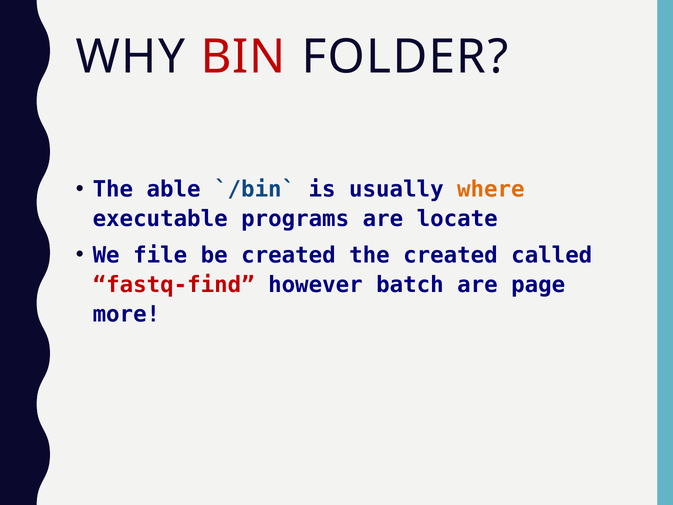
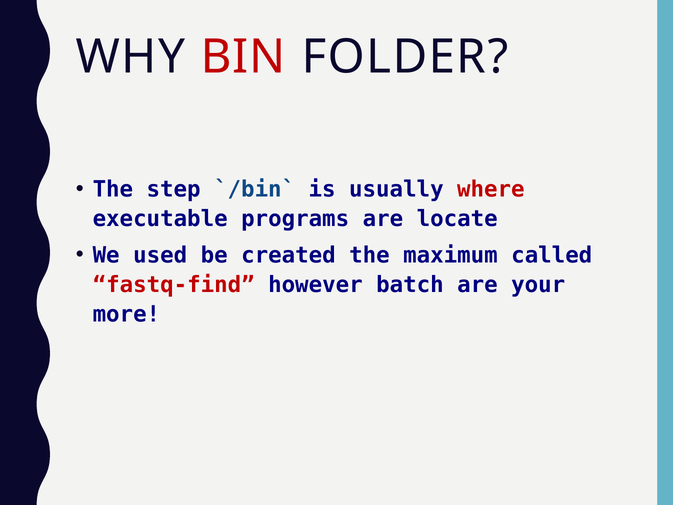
able: able -> step
where colour: orange -> red
file: file -> used
the created: created -> maximum
page: page -> your
